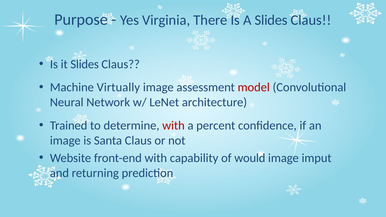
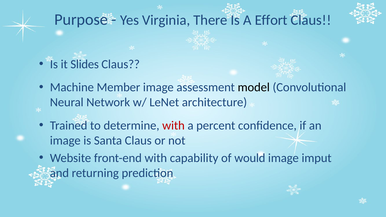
A Slides: Slides -> Effort
Virtually: Virtually -> Member
model colour: red -> black
